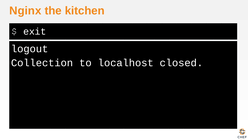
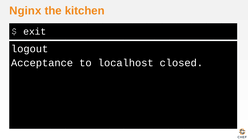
Collection: Collection -> Acceptance
